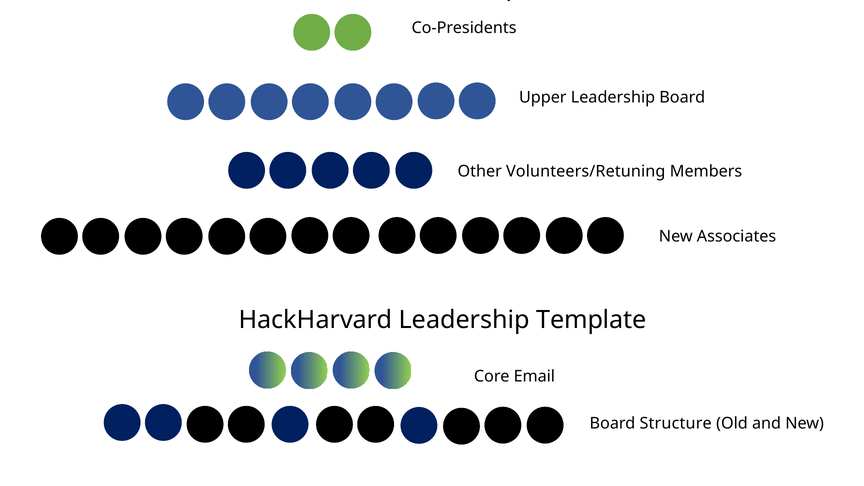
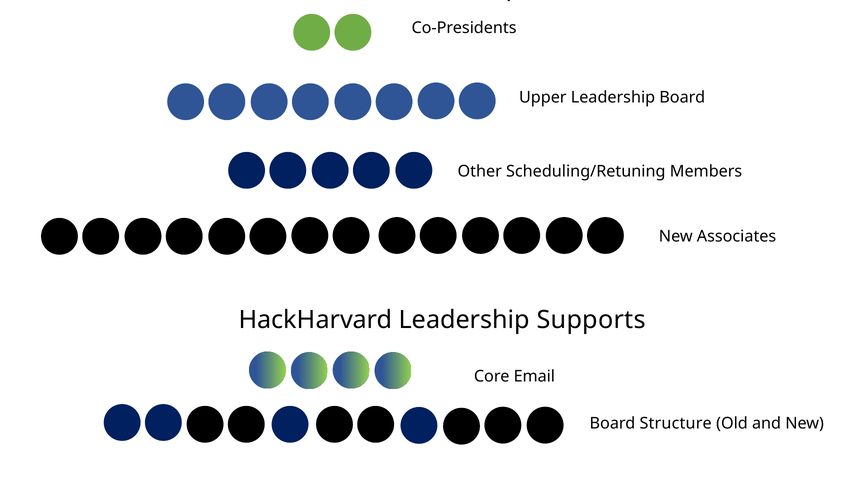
Volunteers/Retuning: Volunteers/Retuning -> Scheduling/Retuning
Template: Template -> Supports
